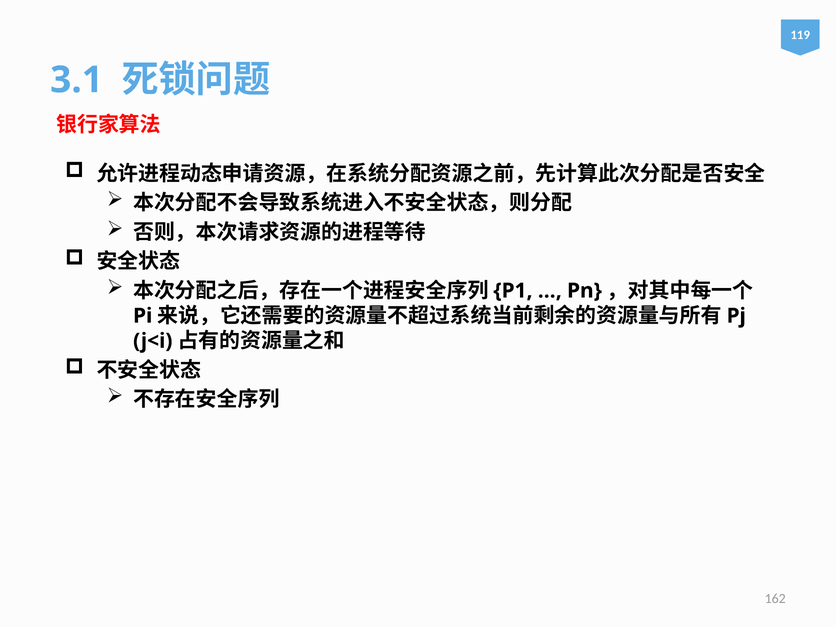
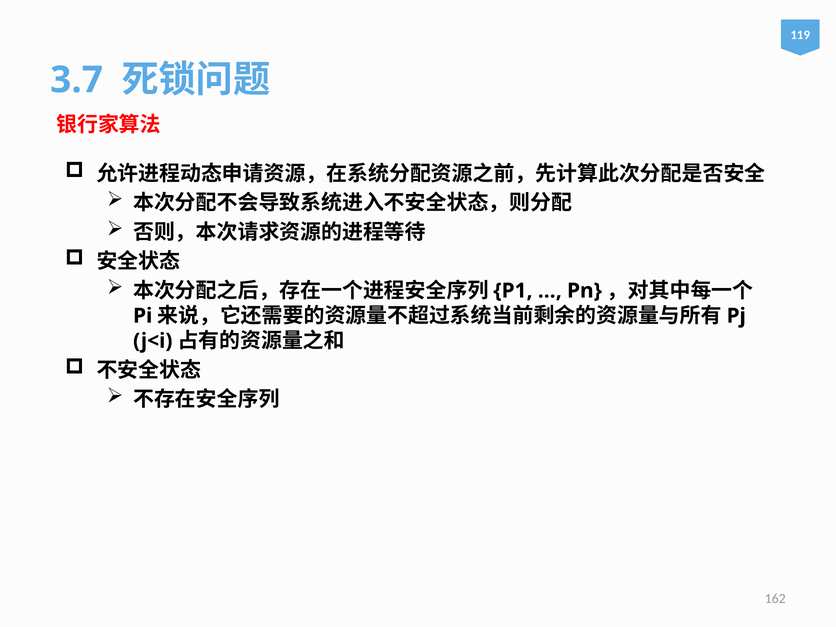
3.1: 3.1 -> 3.7
